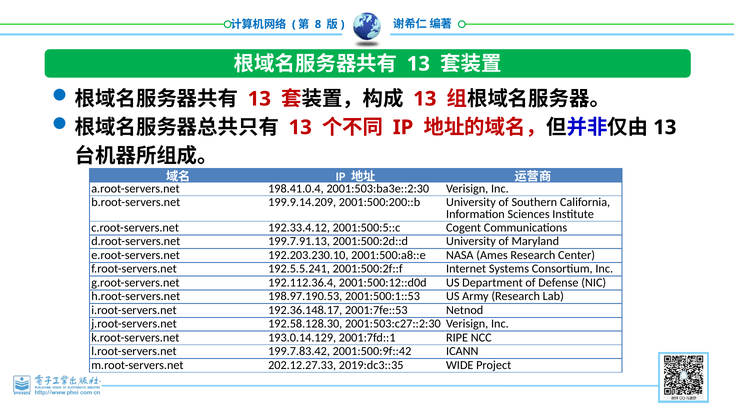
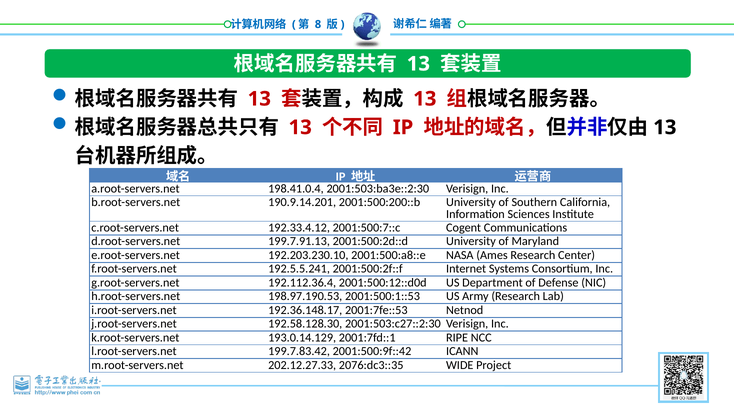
199.9.14.209: 199.9.14.209 -> 190.9.14.201
2001:500:5::c: 2001:500:5::c -> 2001:500:7::c
2019:dc3::35: 2019:dc3::35 -> 2076:dc3::35
